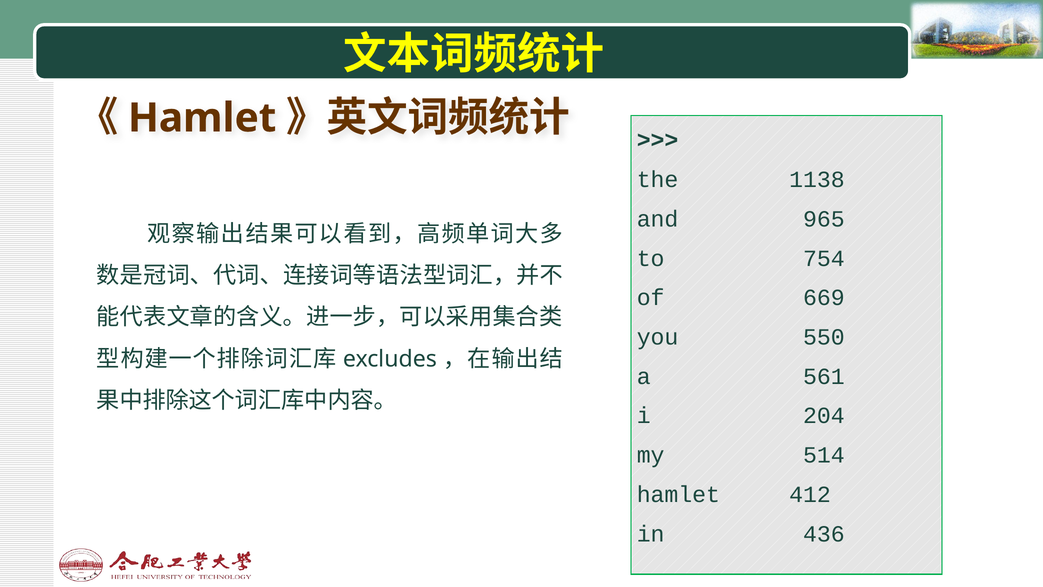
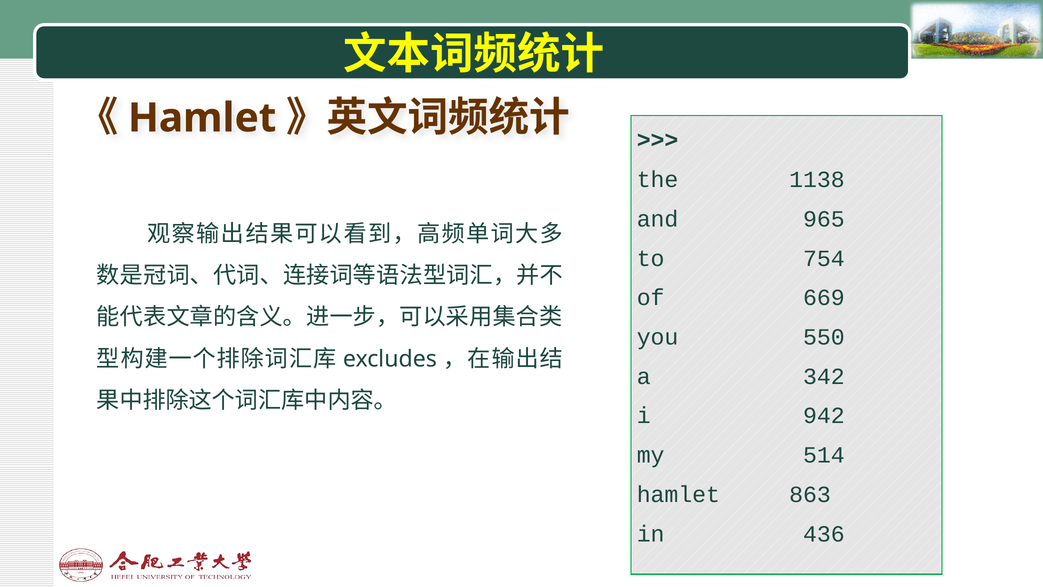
561: 561 -> 342
204: 204 -> 942
412: 412 -> 863
